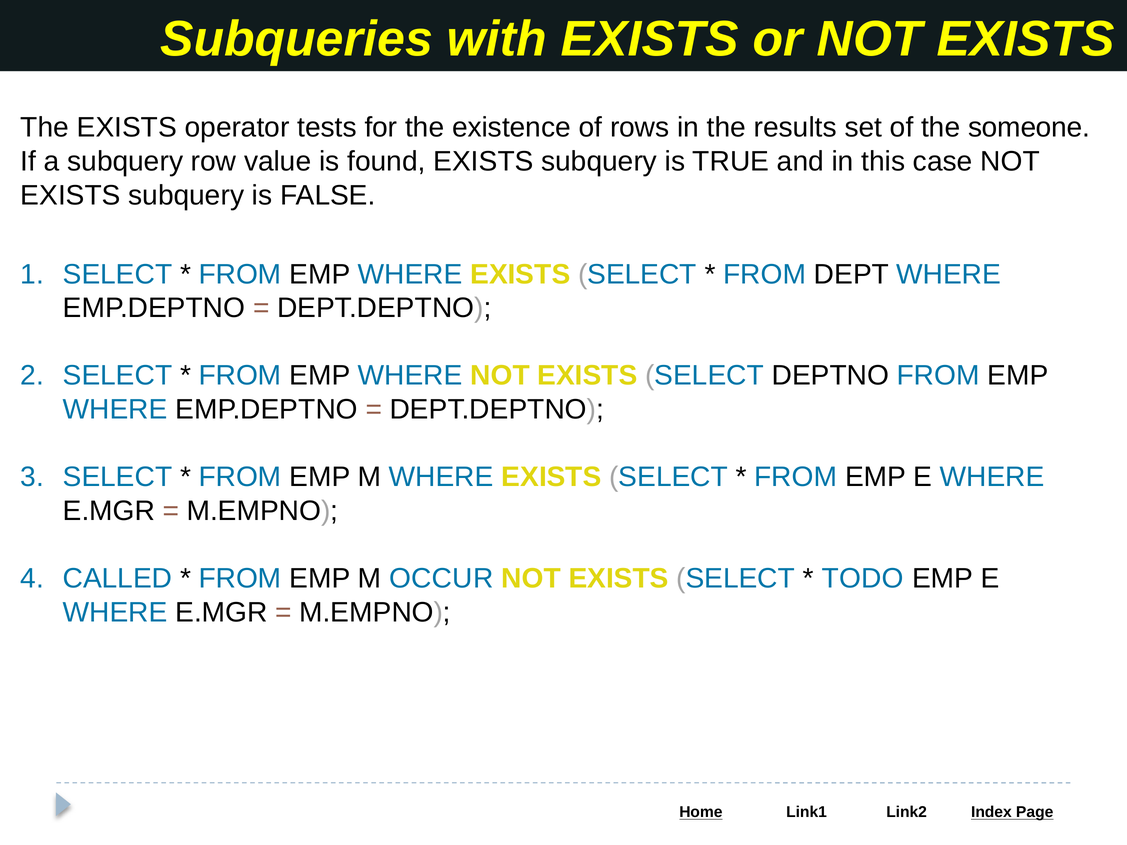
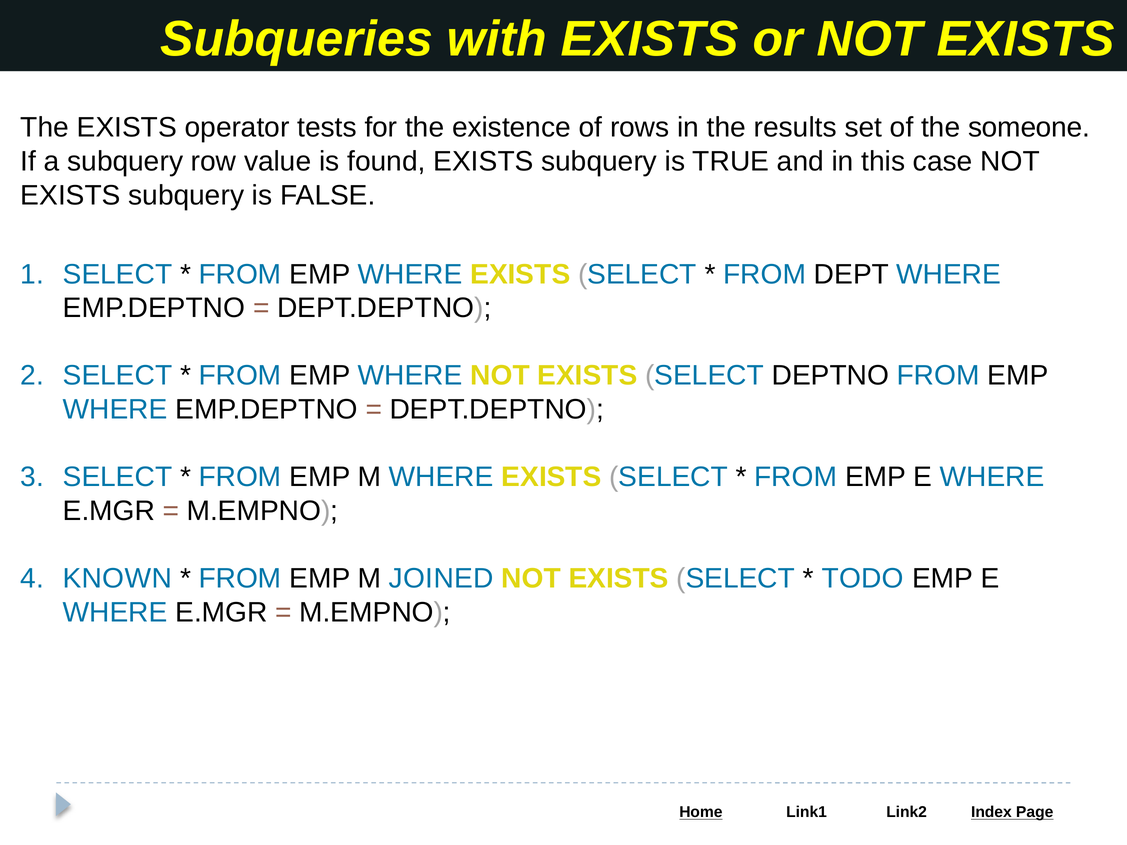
CALLED: CALLED -> KNOWN
OCCUR: OCCUR -> JOINED
